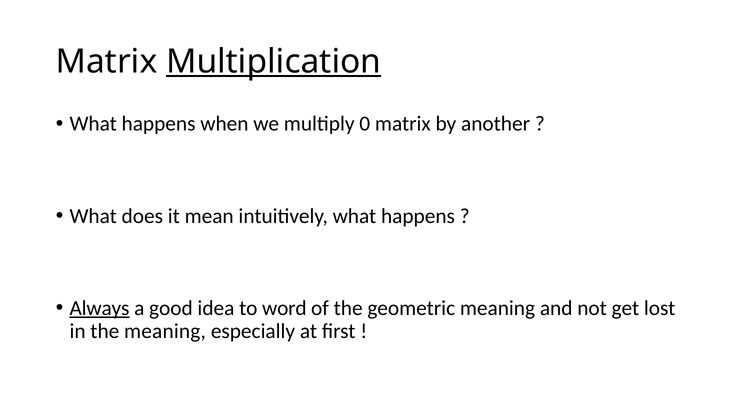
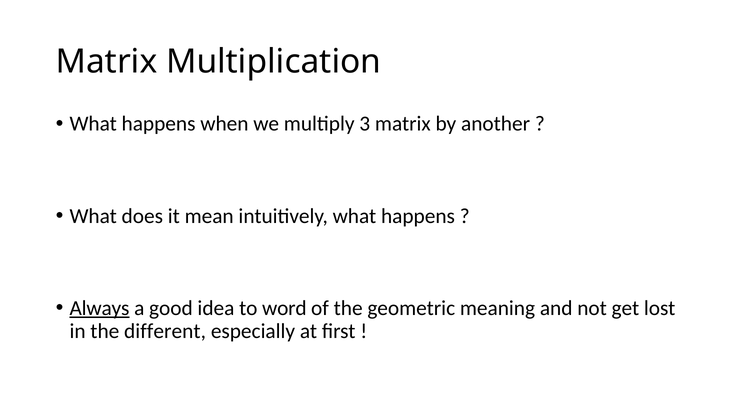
Multiplication underline: present -> none
0: 0 -> 3
the meaning: meaning -> different
